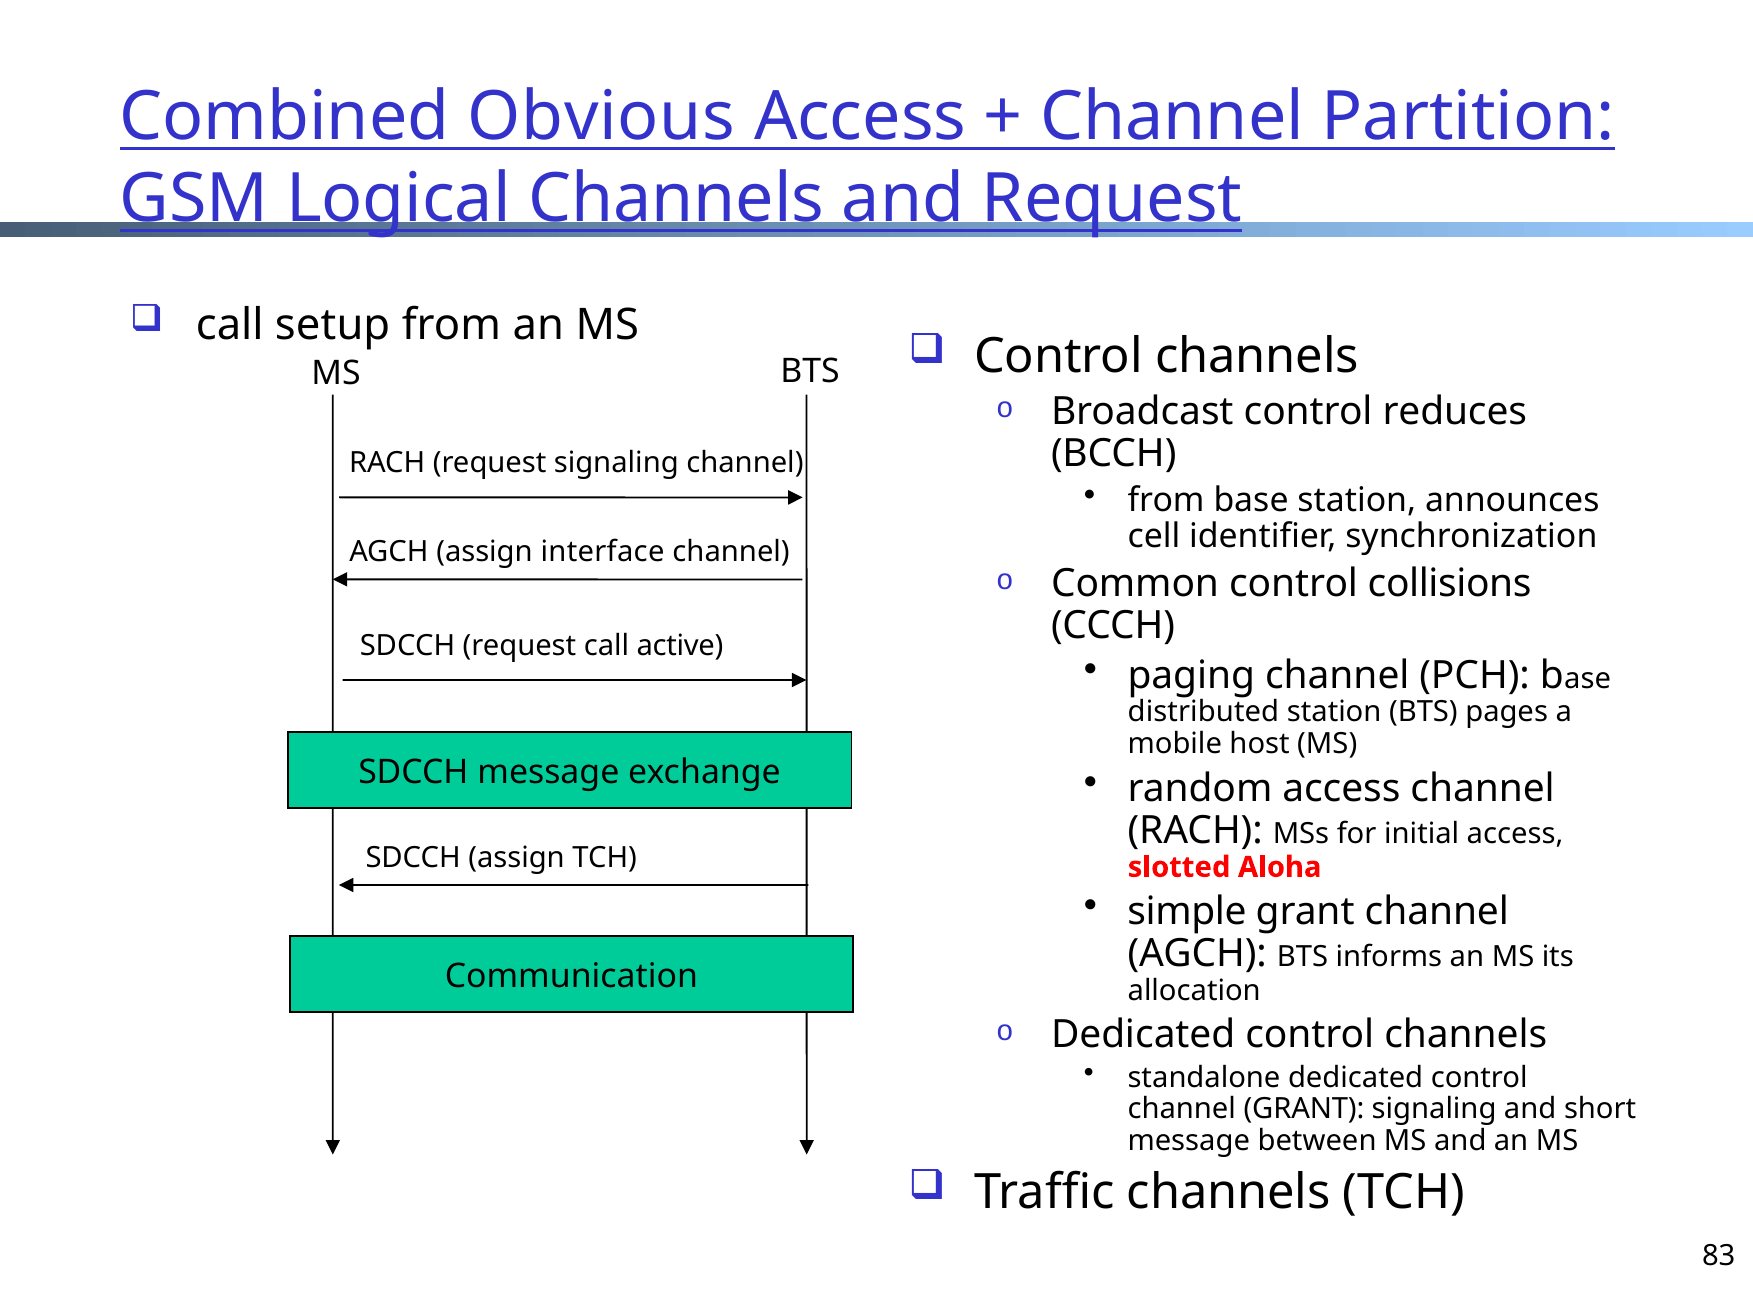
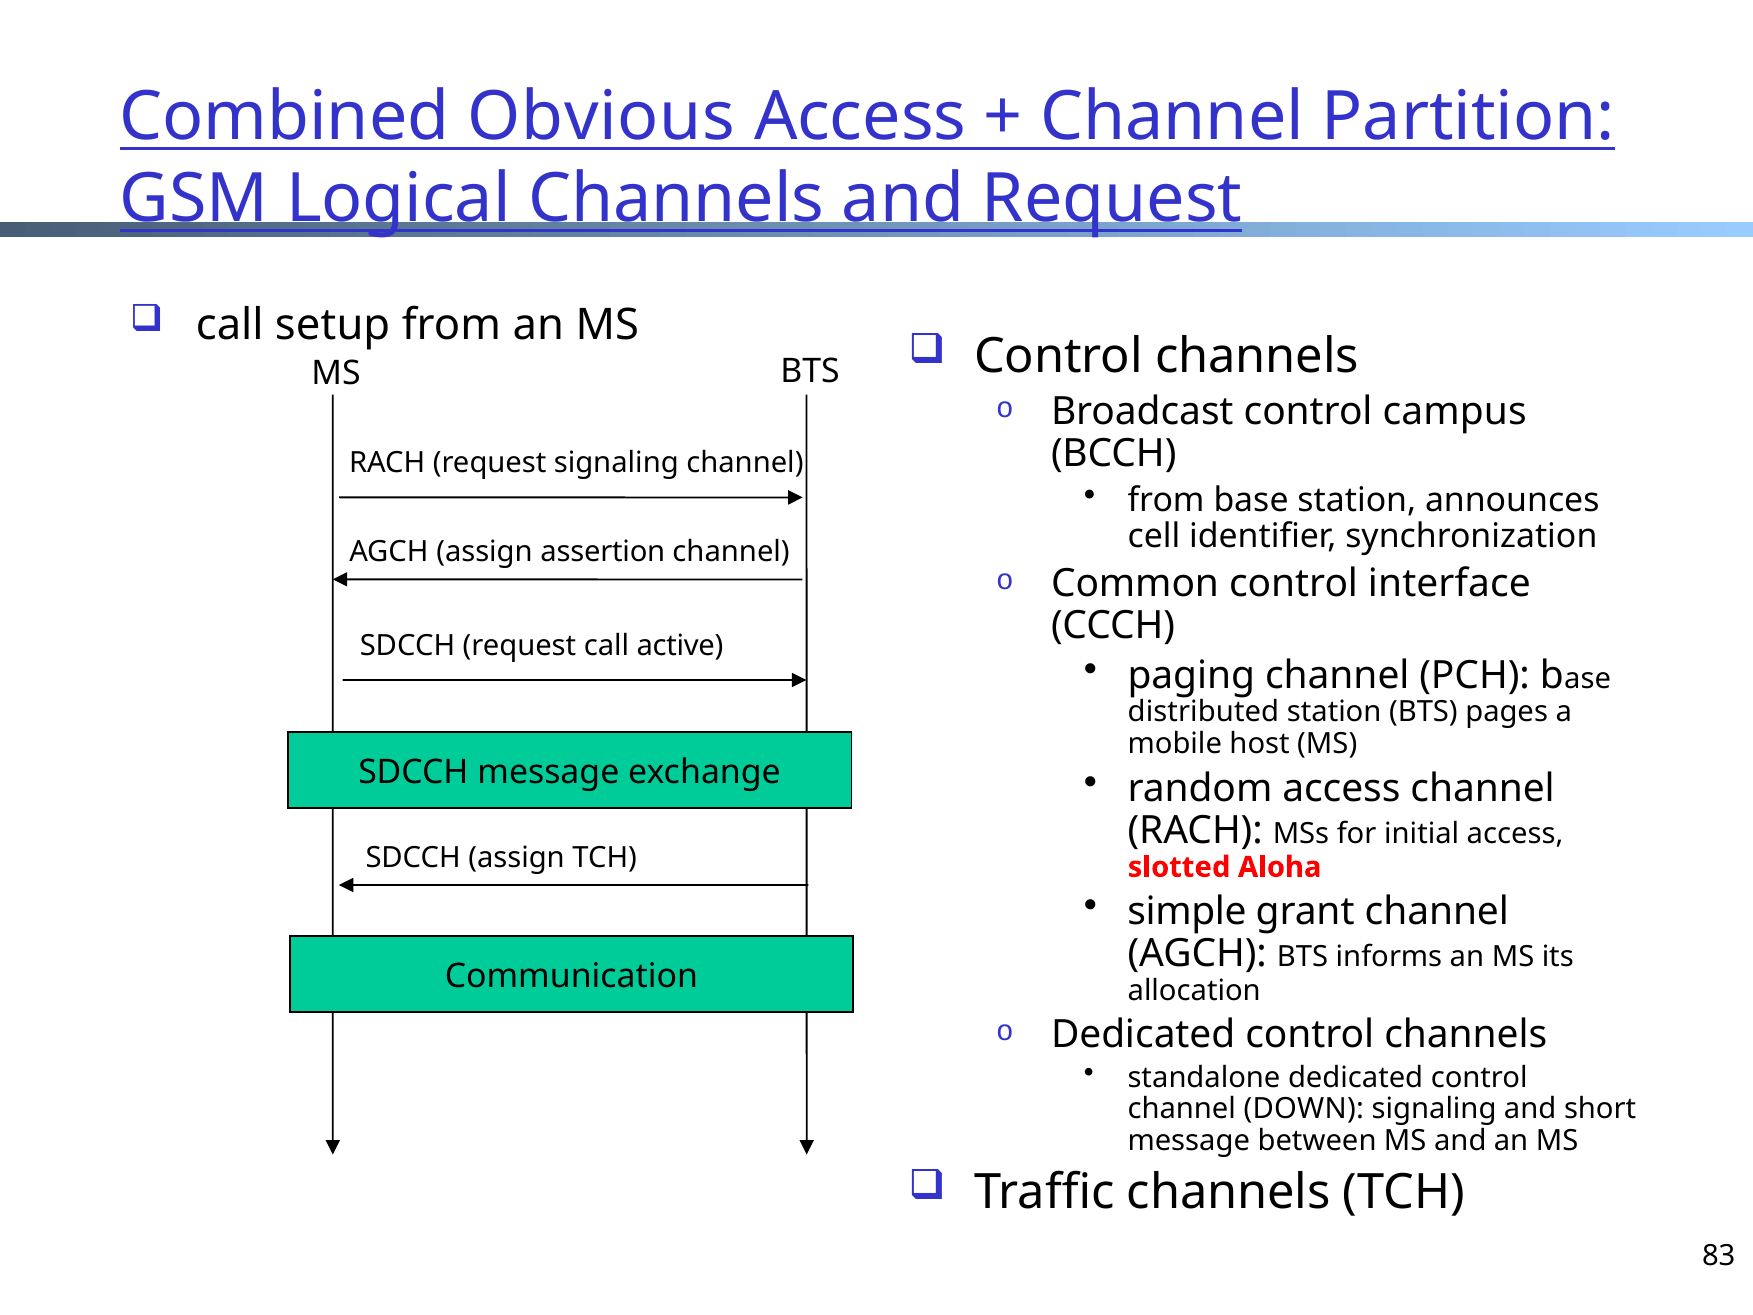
reduces: reduces -> campus
interface: interface -> assertion
collisions: collisions -> interface
channel GRANT: GRANT -> DOWN
